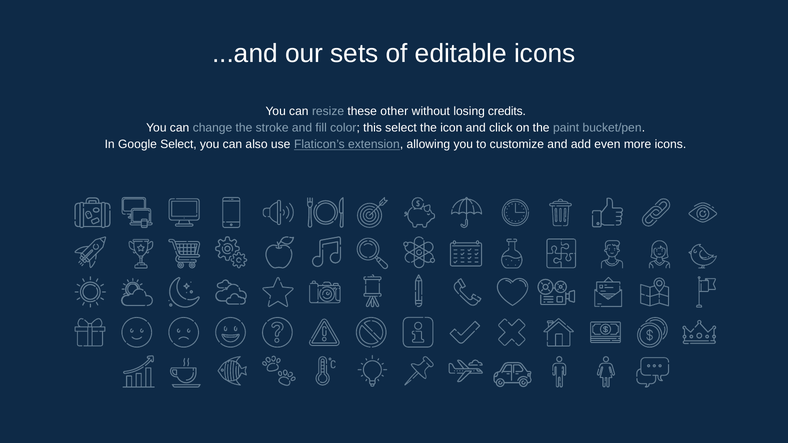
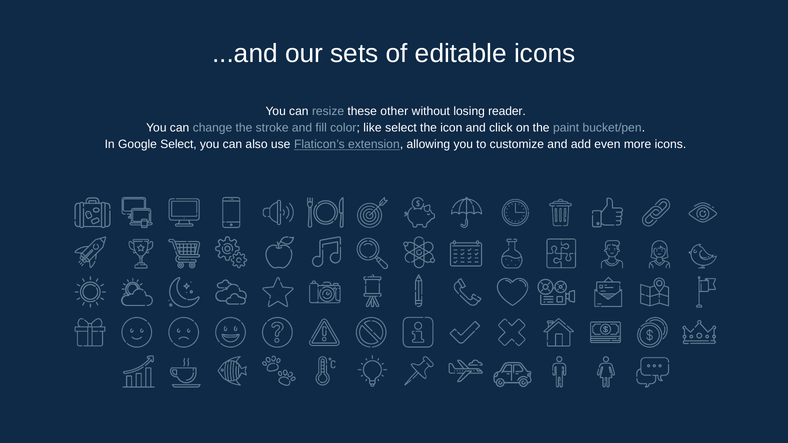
credits: credits -> reader
this: this -> like
